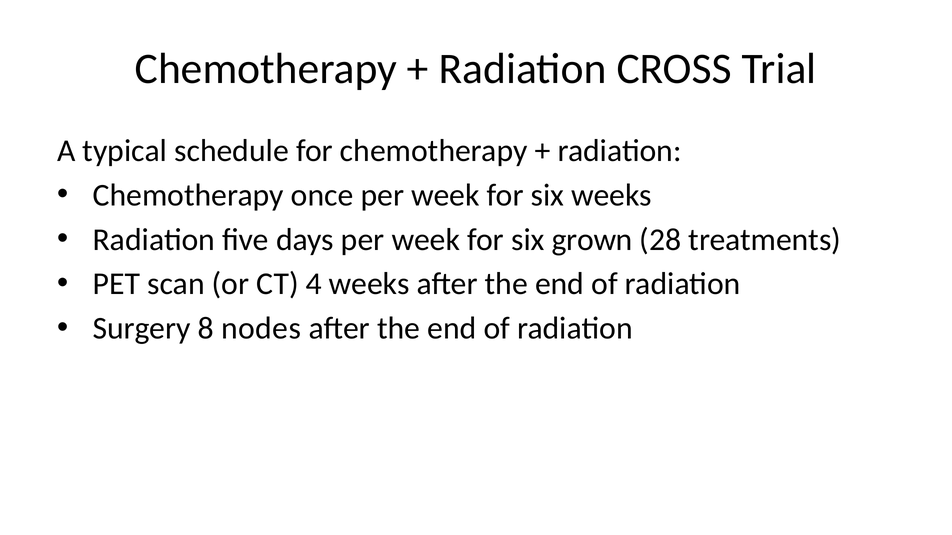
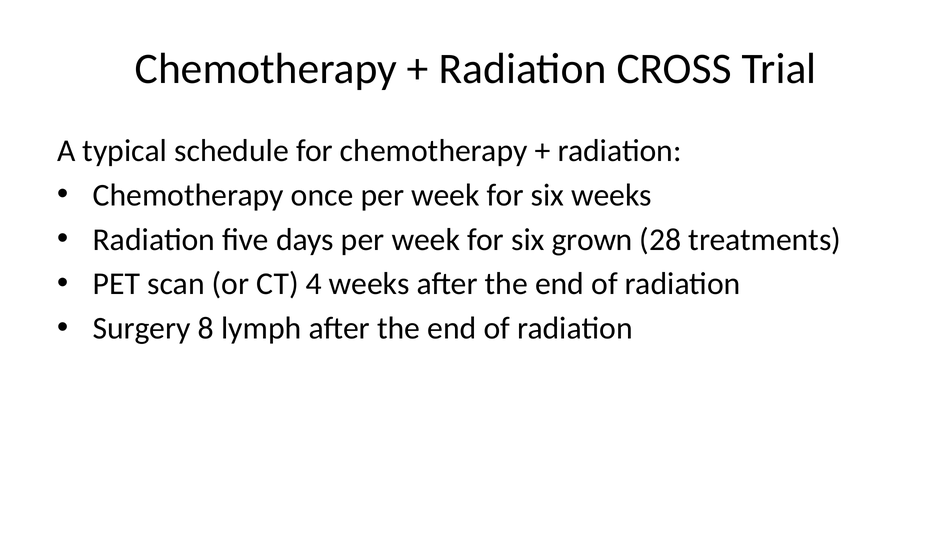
nodes: nodes -> lymph
